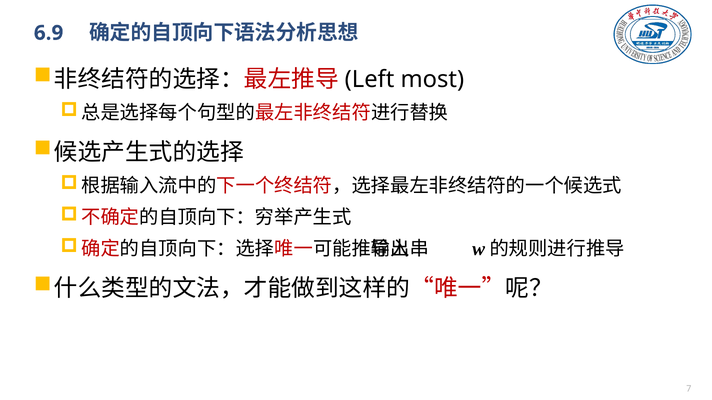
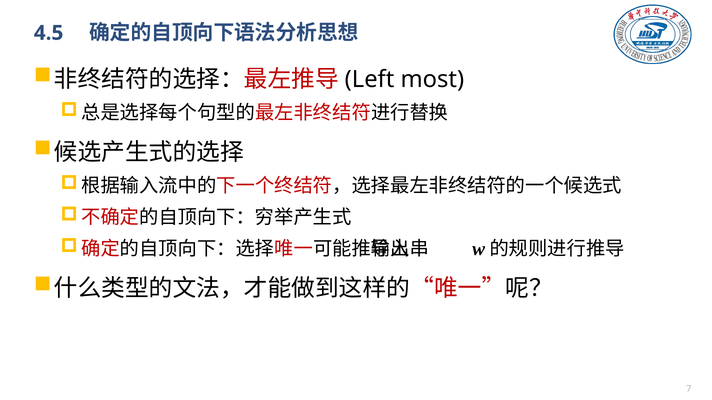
6.9: 6.9 -> 4.5
